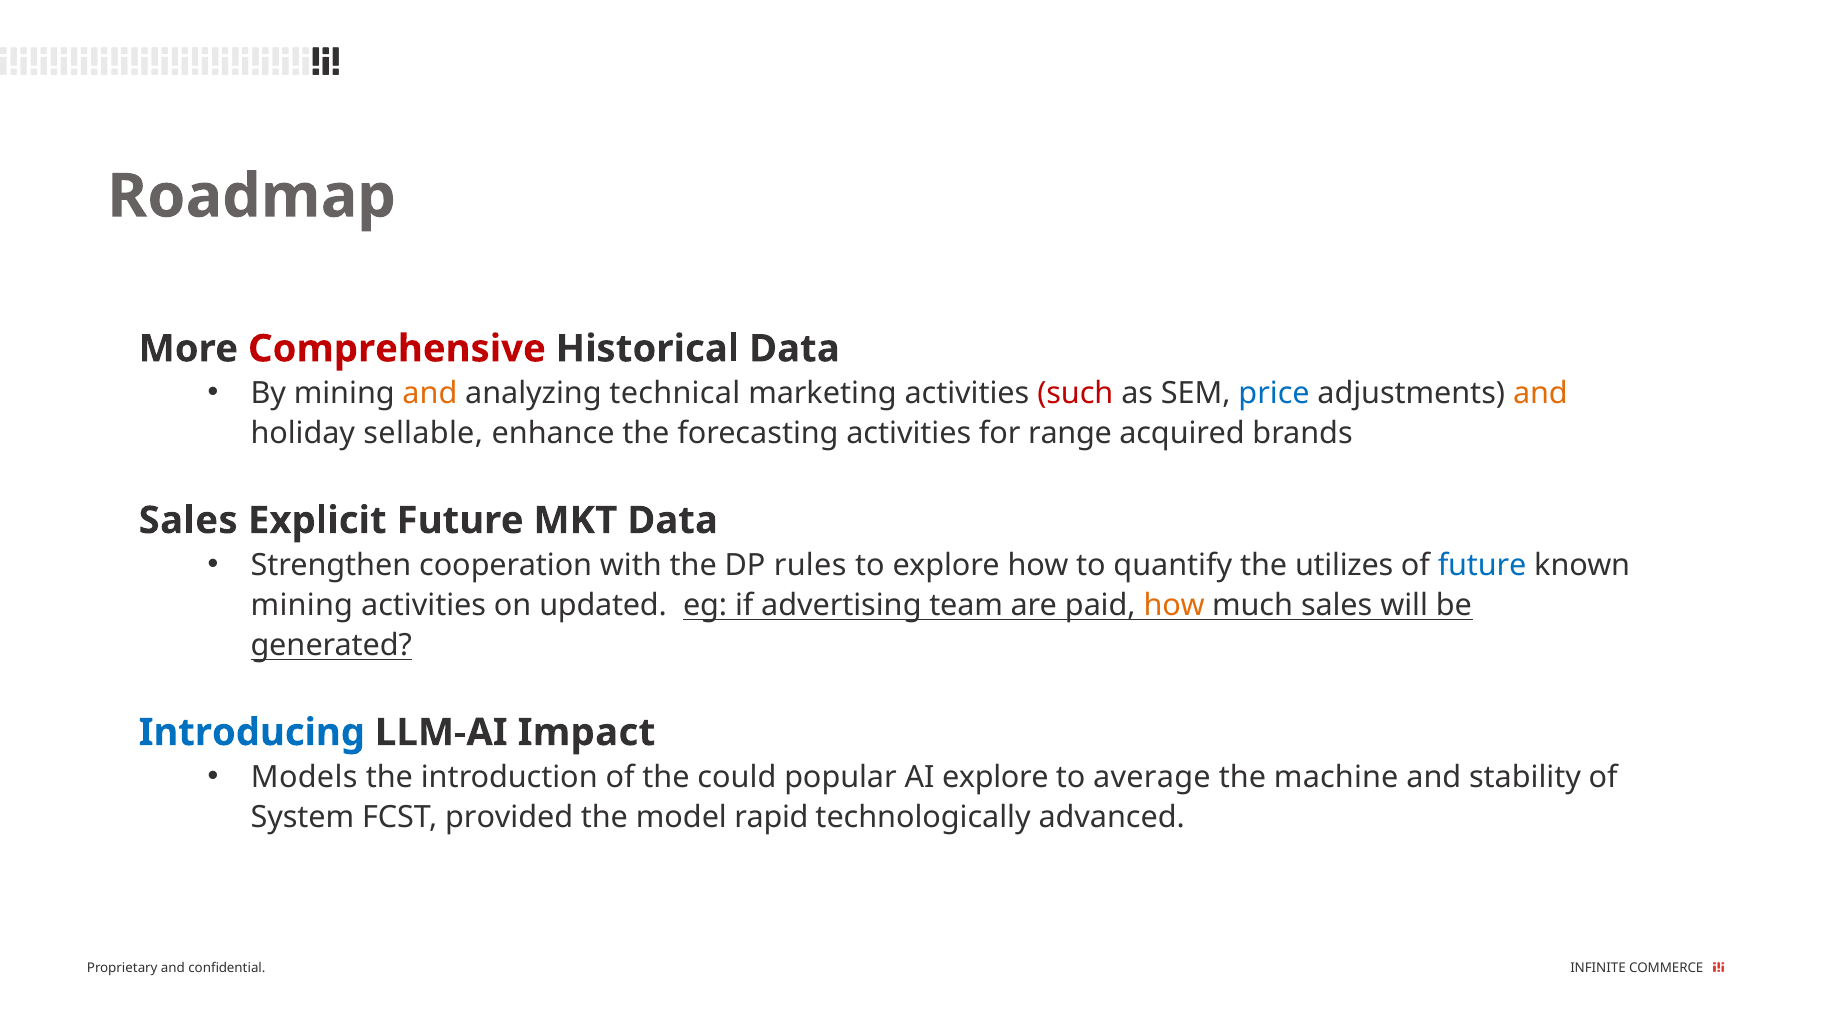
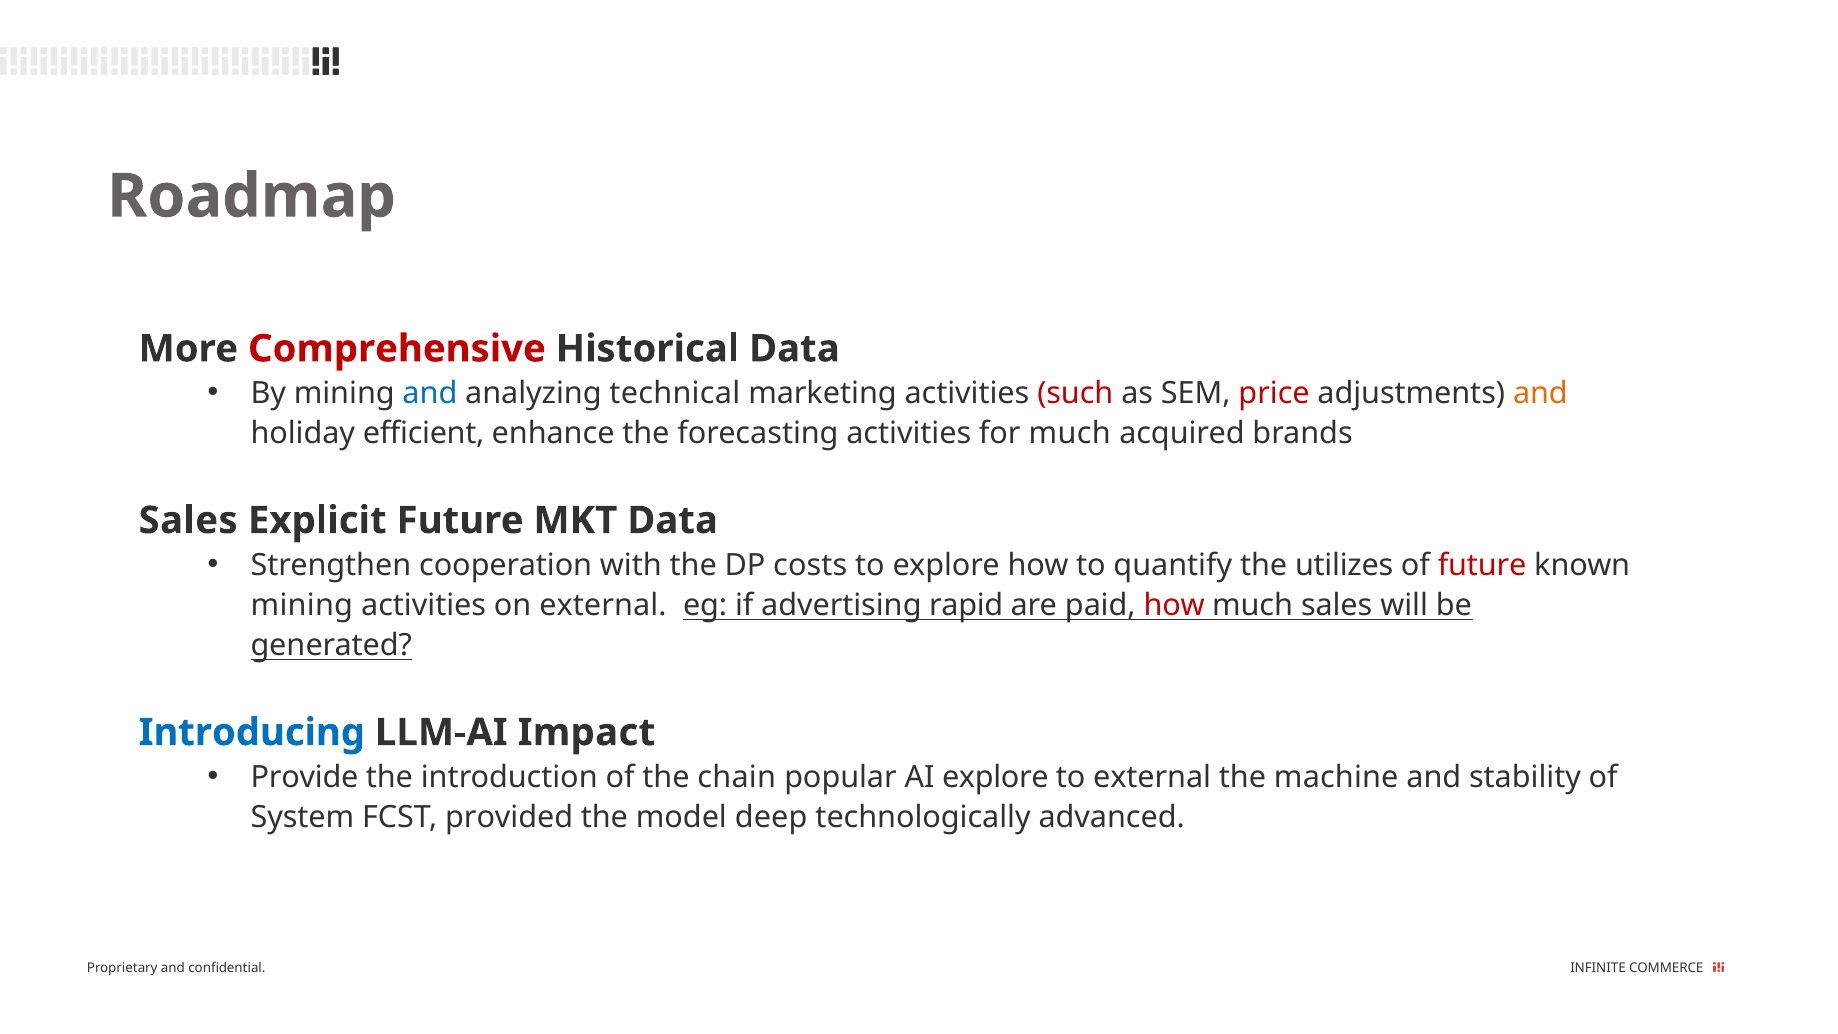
and at (430, 393) colour: orange -> blue
price colour: blue -> red
sellable: sellable -> efficient
for range: range -> much
rules: rules -> costs
future at (1482, 565) colour: blue -> red
on updated: updated -> external
team: team -> rapid
how at (1174, 605) colour: orange -> red
Models: Models -> Provide
could: could -> chain
to average: average -> external
rapid: rapid -> deep
